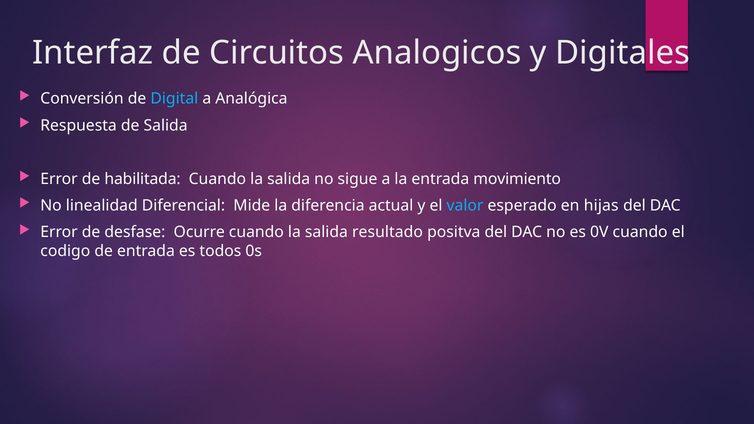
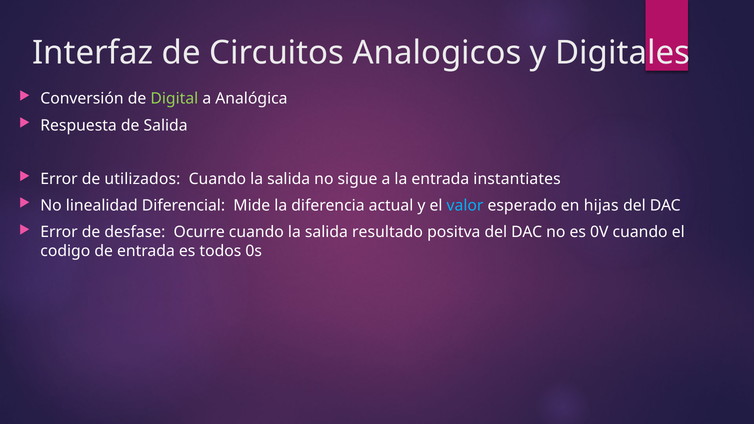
Digital colour: light blue -> light green
habilitada: habilitada -> utilizados
movimiento: movimiento -> instantiates
